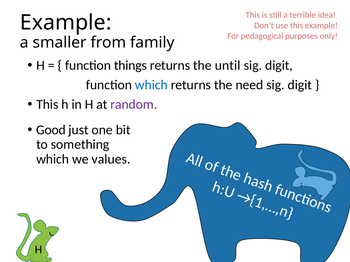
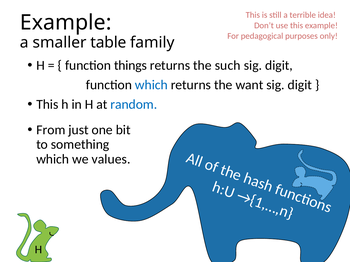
from: from -> table
until: until -> such
need: need -> want
random colour: purple -> blue
Good: Good -> From
